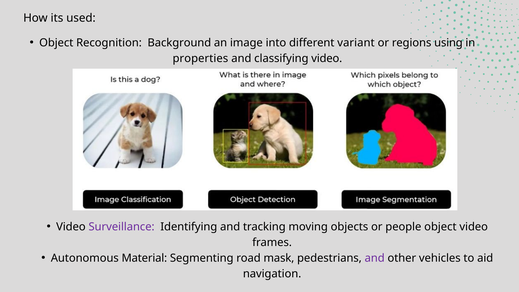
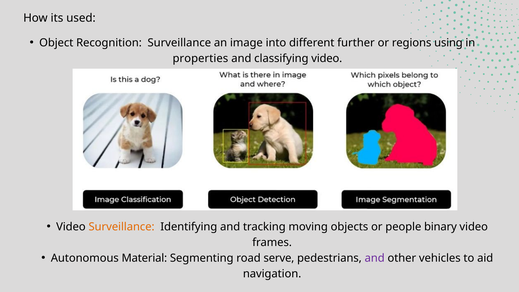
Recognition Background: Background -> Surveillance
variant: variant -> further
Surveillance at (122, 227) colour: purple -> orange
people object: object -> binary
mask: mask -> serve
